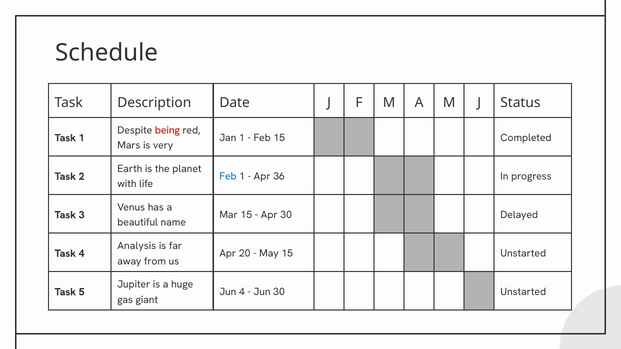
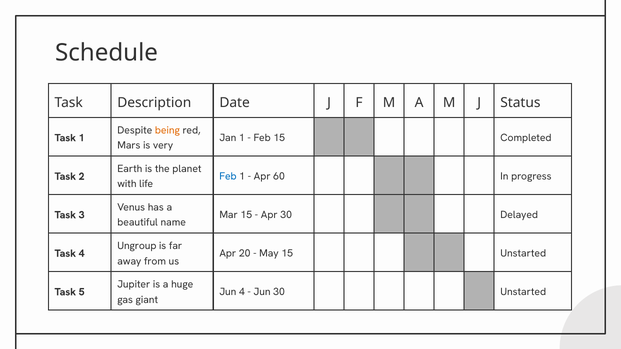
being colour: red -> orange
36: 36 -> 60
Analysis: Analysis -> Ungroup
